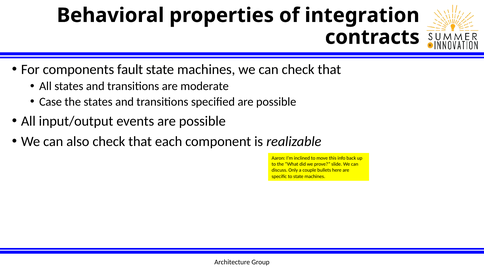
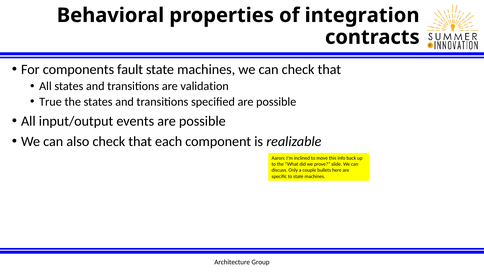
moderate: moderate -> validation
Case: Case -> True
